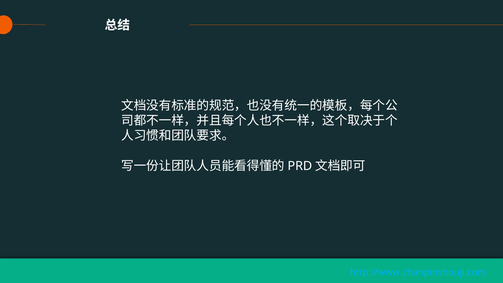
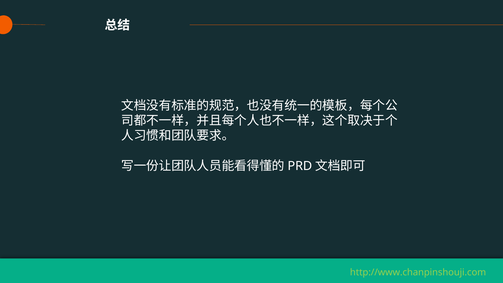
http://www.chanpinshouji.com colour: light blue -> light green
